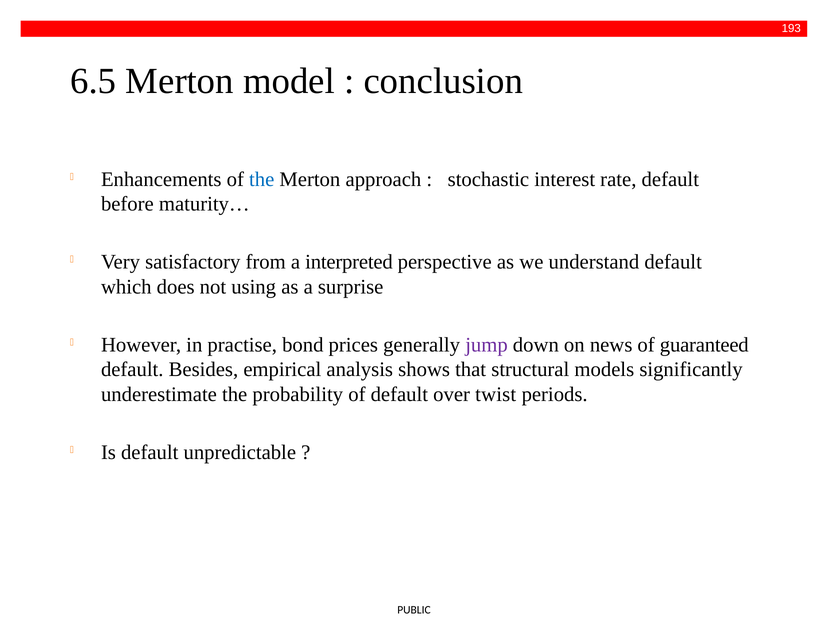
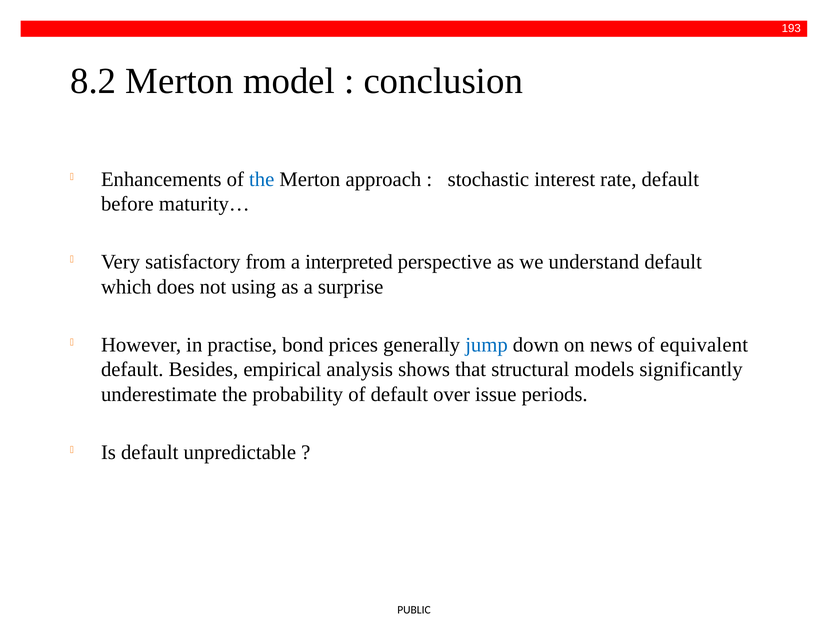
6.5: 6.5 -> 8.2
jump colour: purple -> blue
guaranteed: guaranteed -> equivalent
twist: twist -> issue
